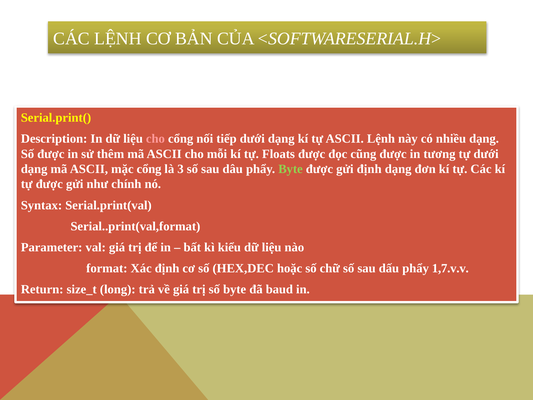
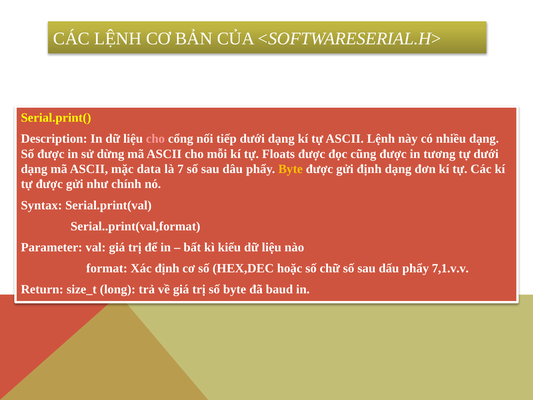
thêm: thêm -> dừng
mặc cổng: cổng -> data
3: 3 -> 7
Byte at (290, 169) colour: light green -> yellow
1,7.v.v: 1,7.v.v -> 7,1.v.v
